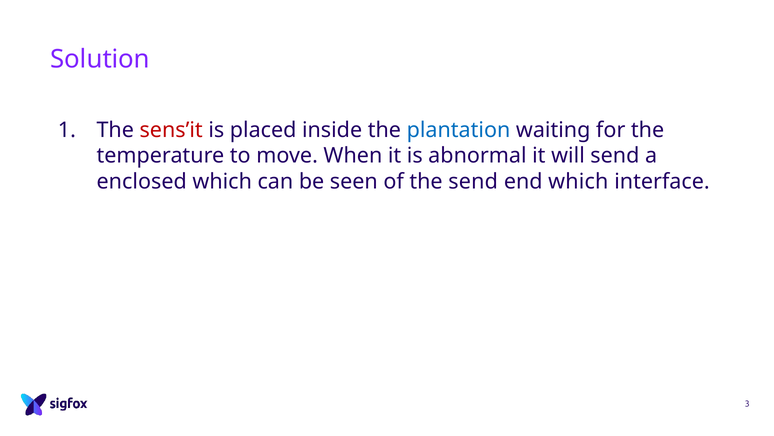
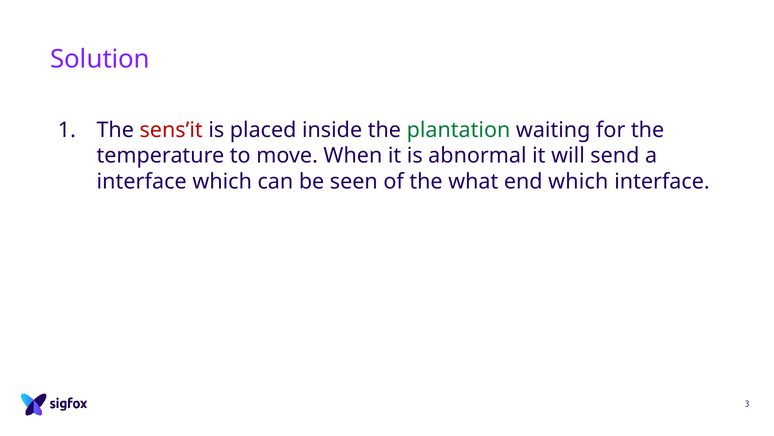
plantation colour: blue -> green
enclosed at (142, 181): enclosed -> interface
the send: send -> what
